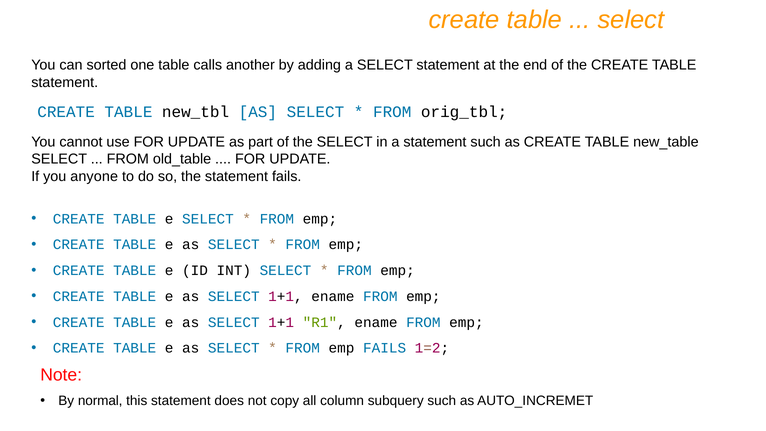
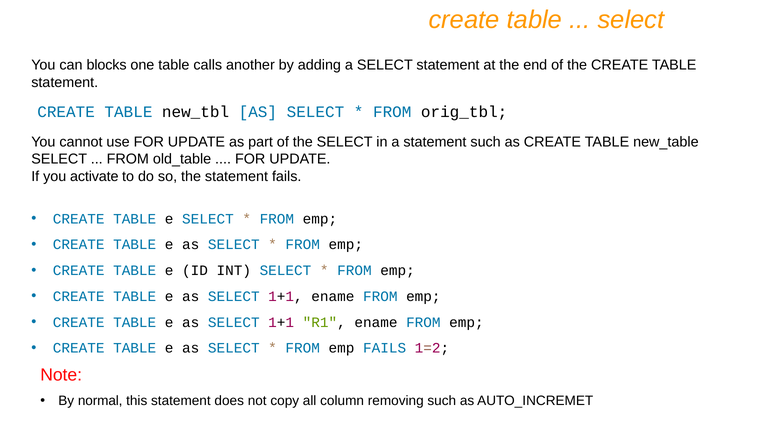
sorted: sorted -> blocks
anyone: anyone -> activate
subquery: subquery -> removing
